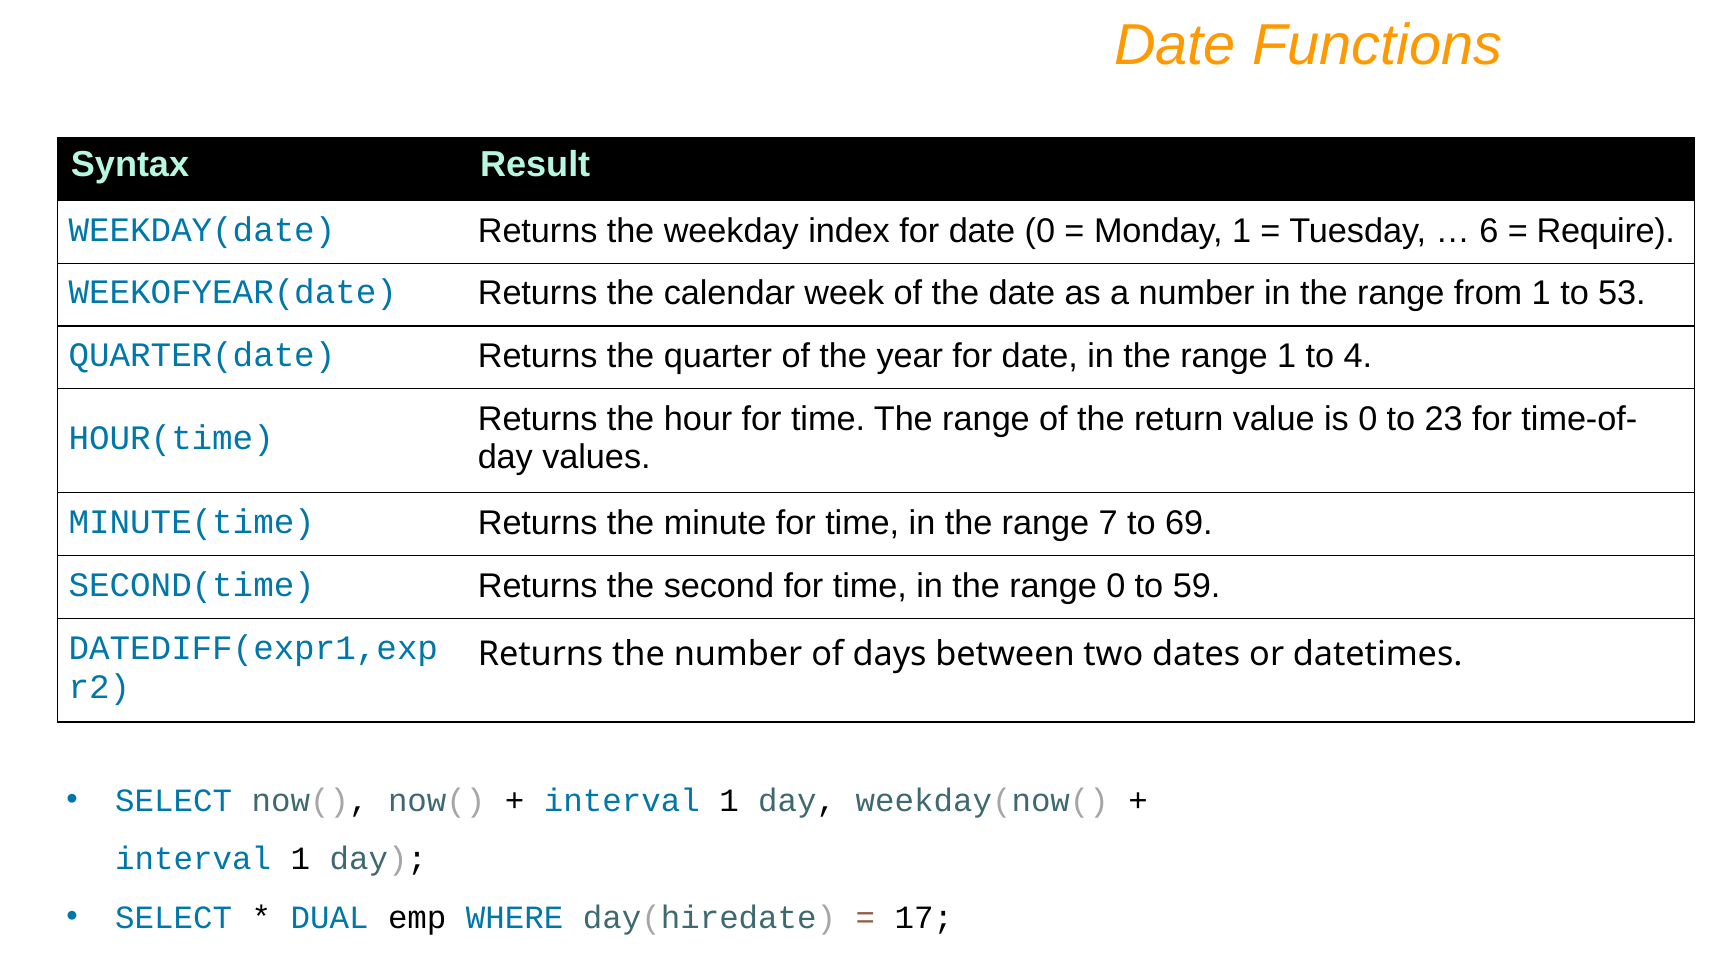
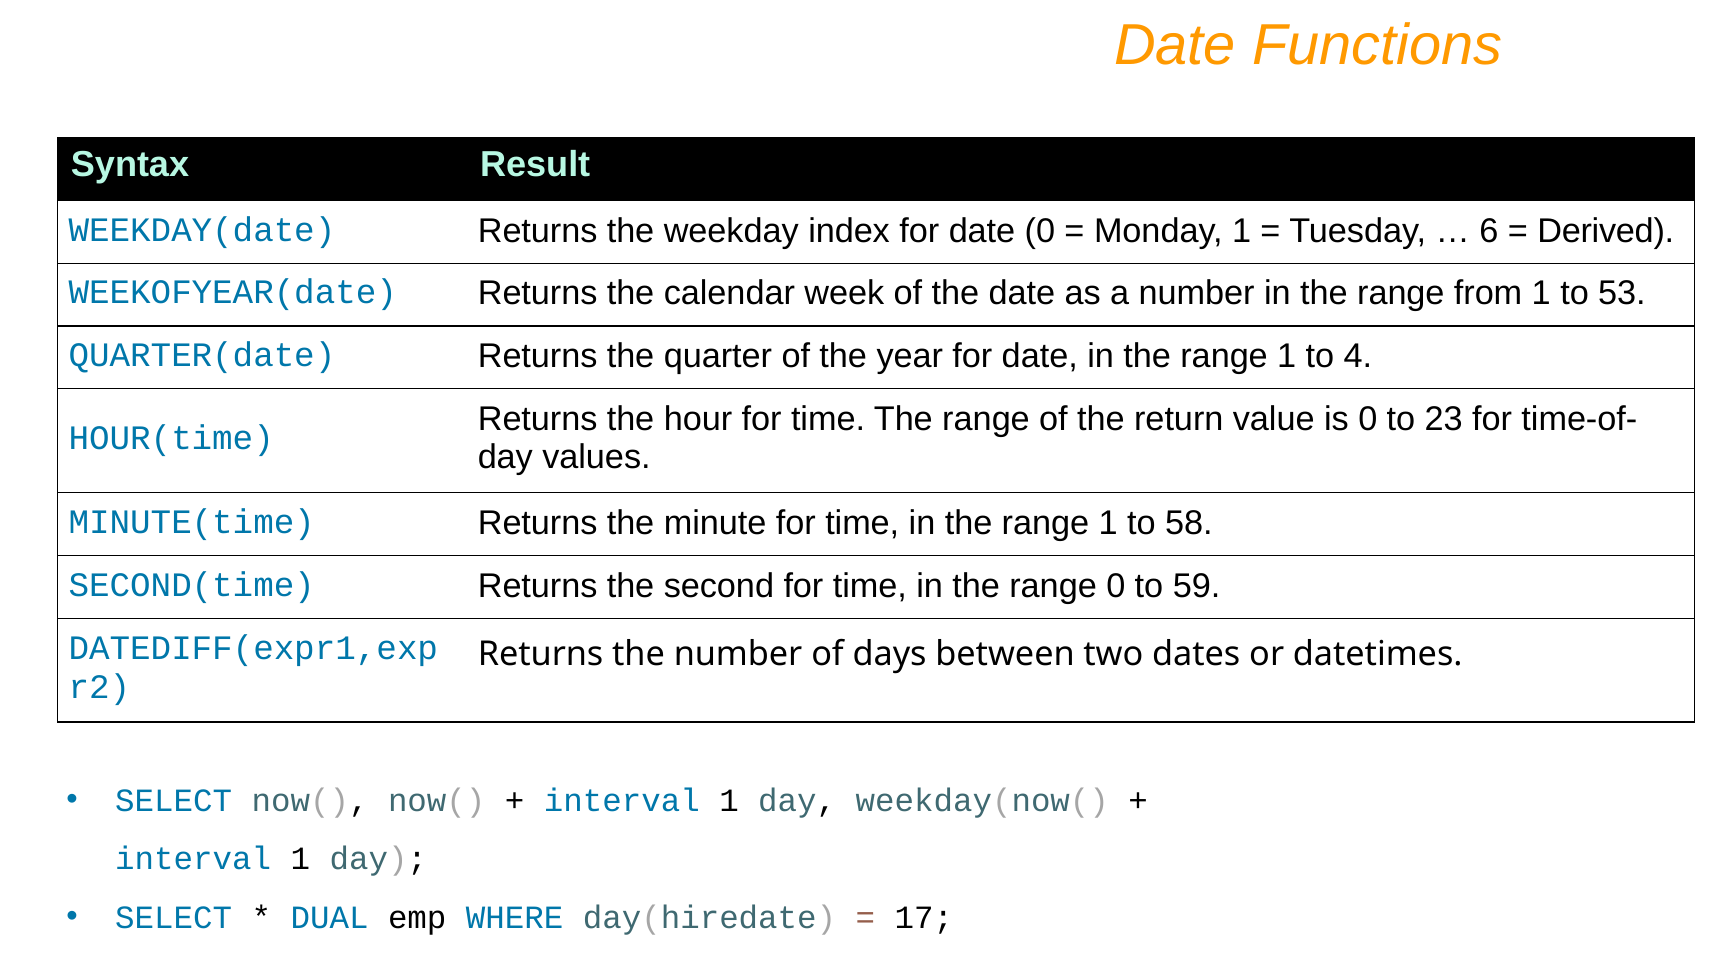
Require: Require -> Derived
7 at (1108, 523): 7 -> 1
69: 69 -> 58
